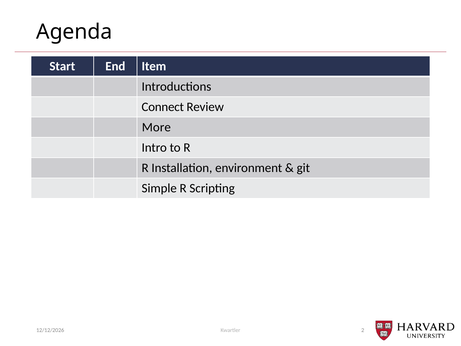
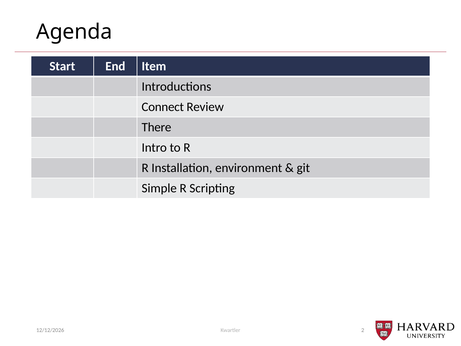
More: More -> There
